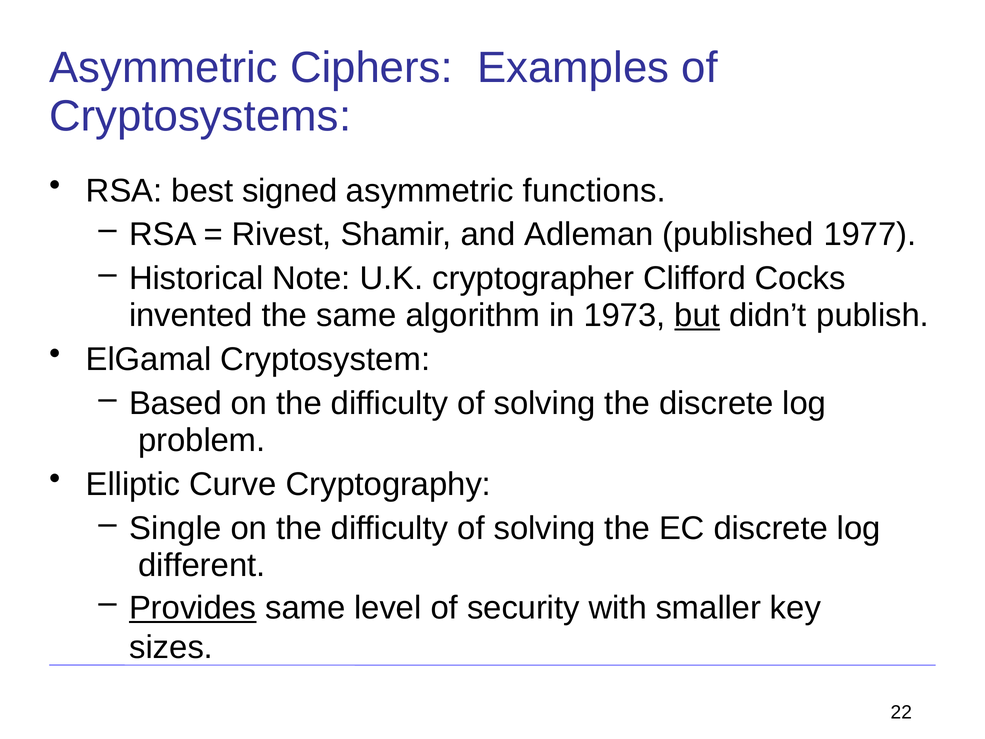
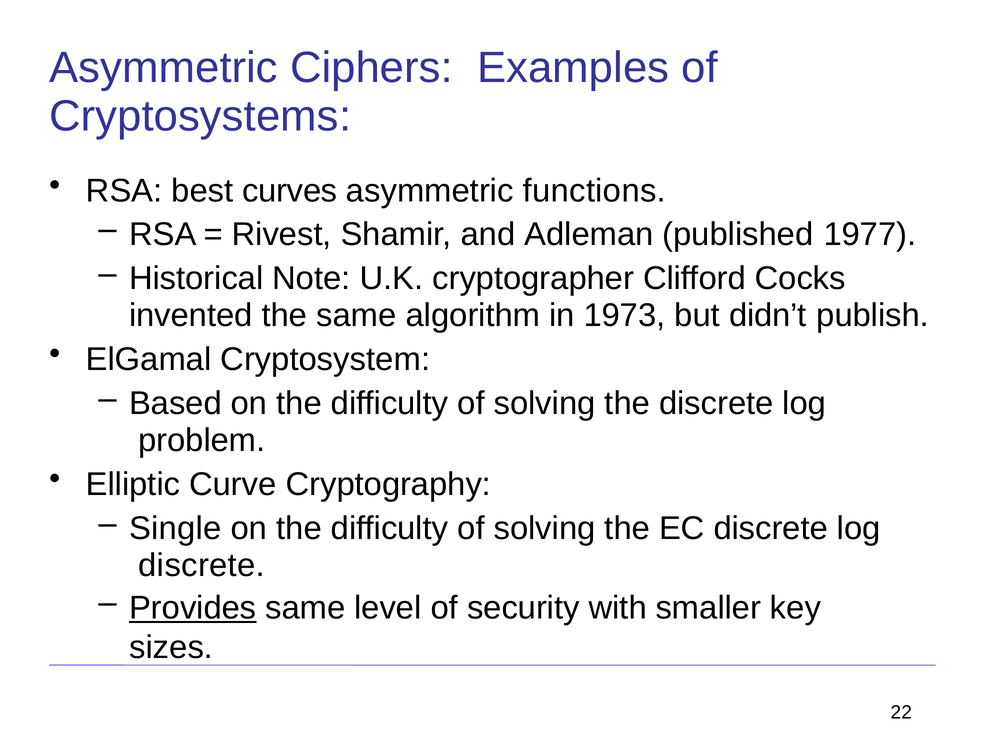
signed: signed -> curves
but underline: present -> none
different at (202, 565): different -> discrete
